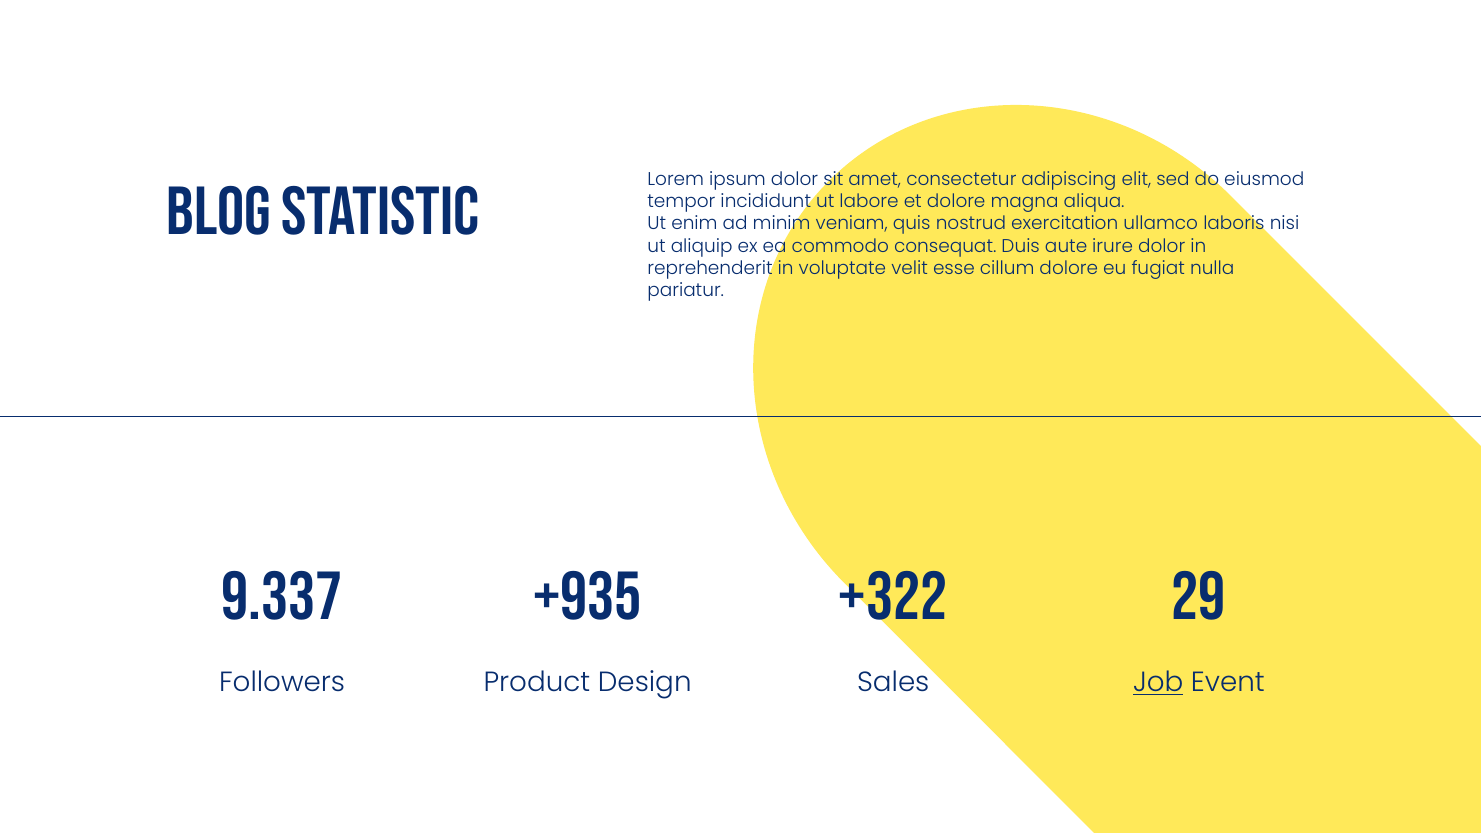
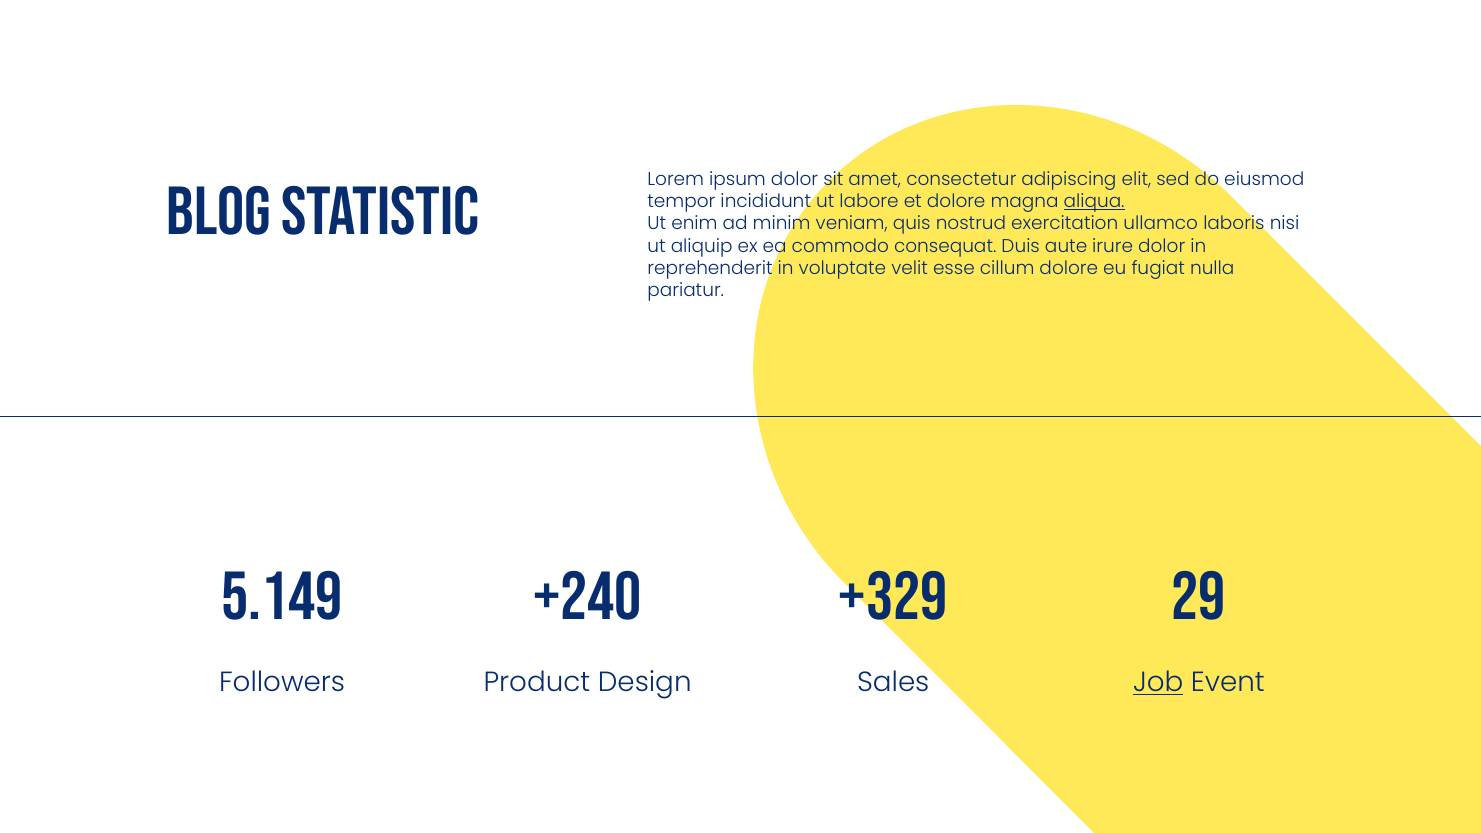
aliqua underline: none -> present
9.337: 9.337 -> 5.149
+935: +935 -> +240
+322: +322 -> +329
